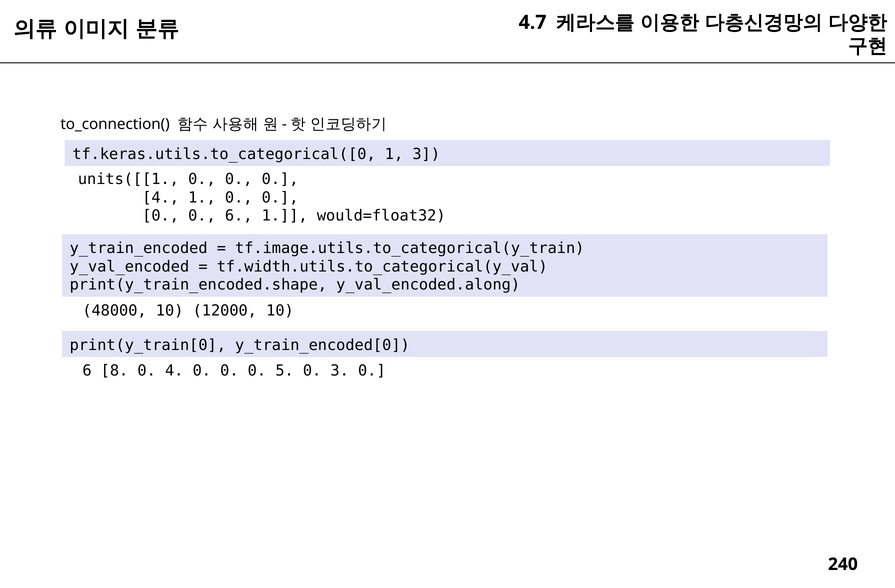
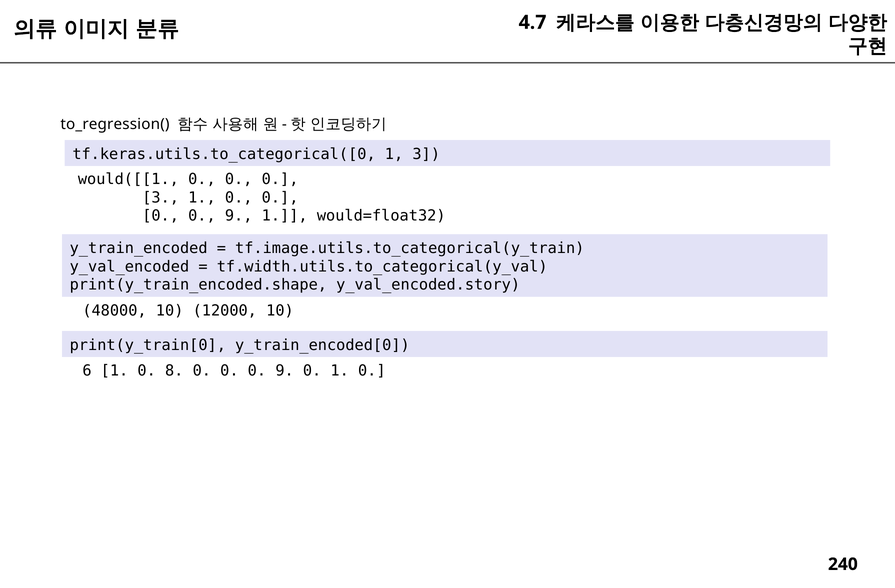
to_connection(: to_connection( -> to_regression(
units([[1: units([[1 -> would([[1
4 at (161, 198): 4 -> 3
6 at (239, 216): 6 -> 9
y_val_encoded.along: y_val_encoded.along -> y_val_encoded.story
6 8: 8 -> 1
4 at (174, 370): 4 -> 8
5 at (285, 370): 5 -> 9
0 3: 3 -> 1
